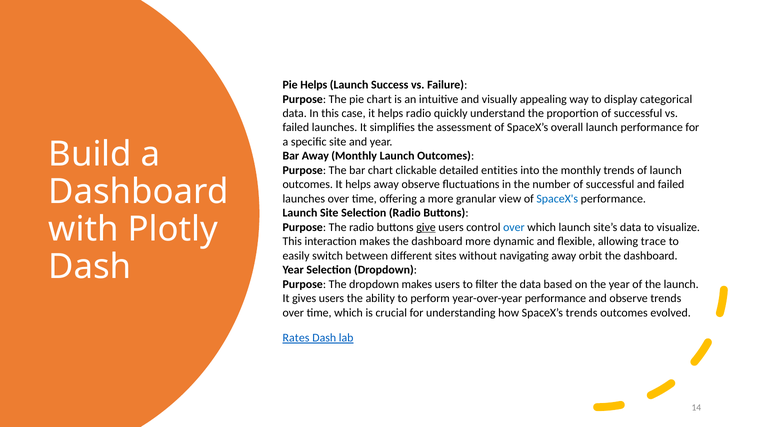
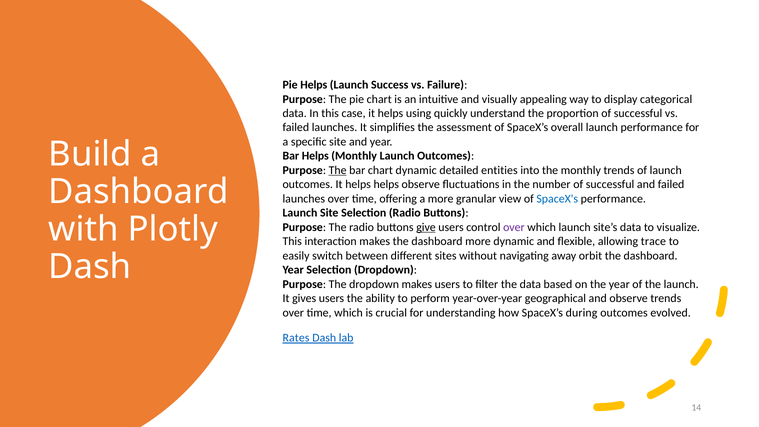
helps radio: radio -> using
Bar Away: Away -> Helps
The at (338, 170) underline: none -> present
chart clickable: clickable -> dynamic
helps away: away -> helps
over at (514, 227) colour: blue -> purple
year-over-year performance: performance -> geographical
SpaceX’s trends: trends -> during
